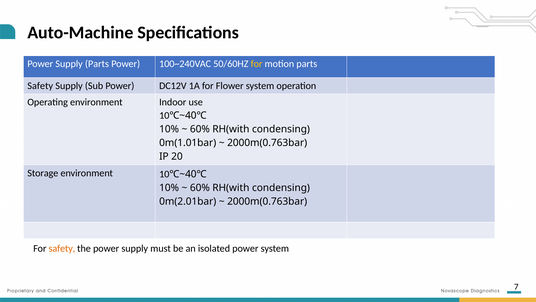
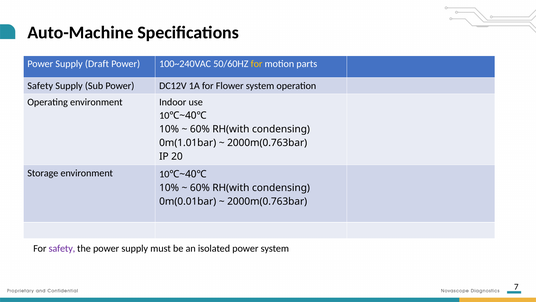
Supply Parts: Parts -> Draft
0m(2.01bar: 0m(2.01bar -> 0m(0.01bar
safety at (62, 248) colour: orange -> purple
